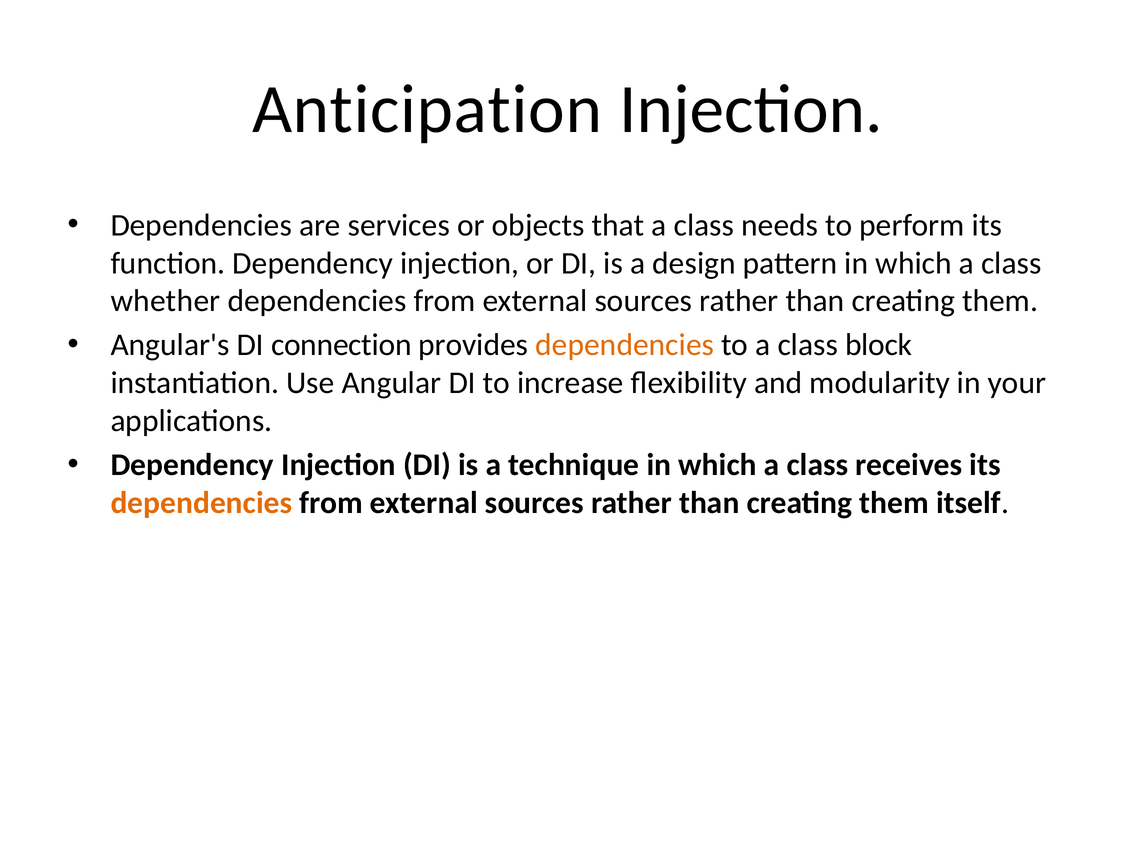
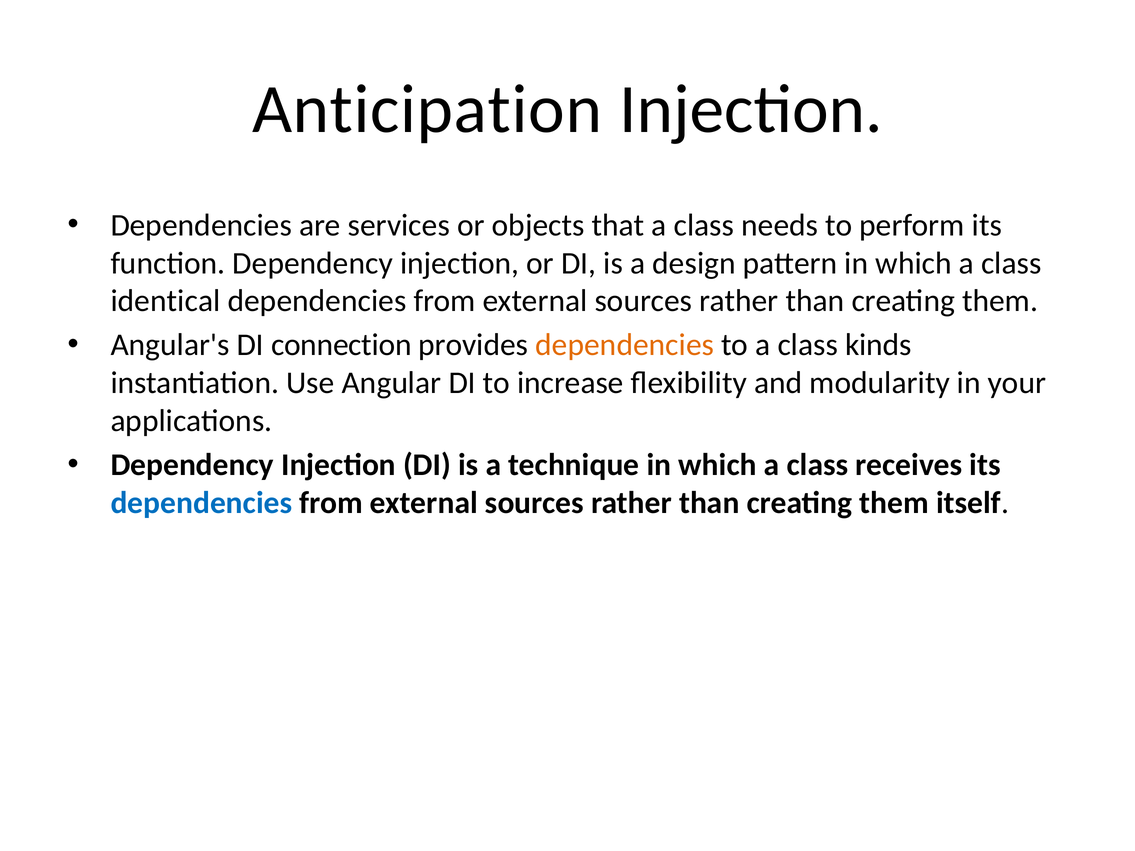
whether: whether -> identical
block: block -> kinds
dependencies at (201, 503) colour: orange -> blue
